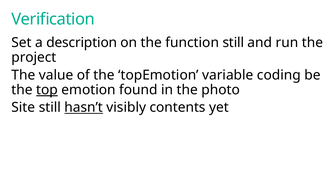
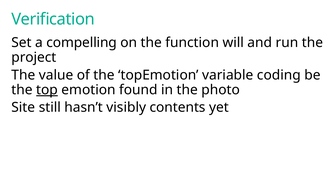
description: description -> compelling
function still: still -> will
hasn’t underline: present -> none
